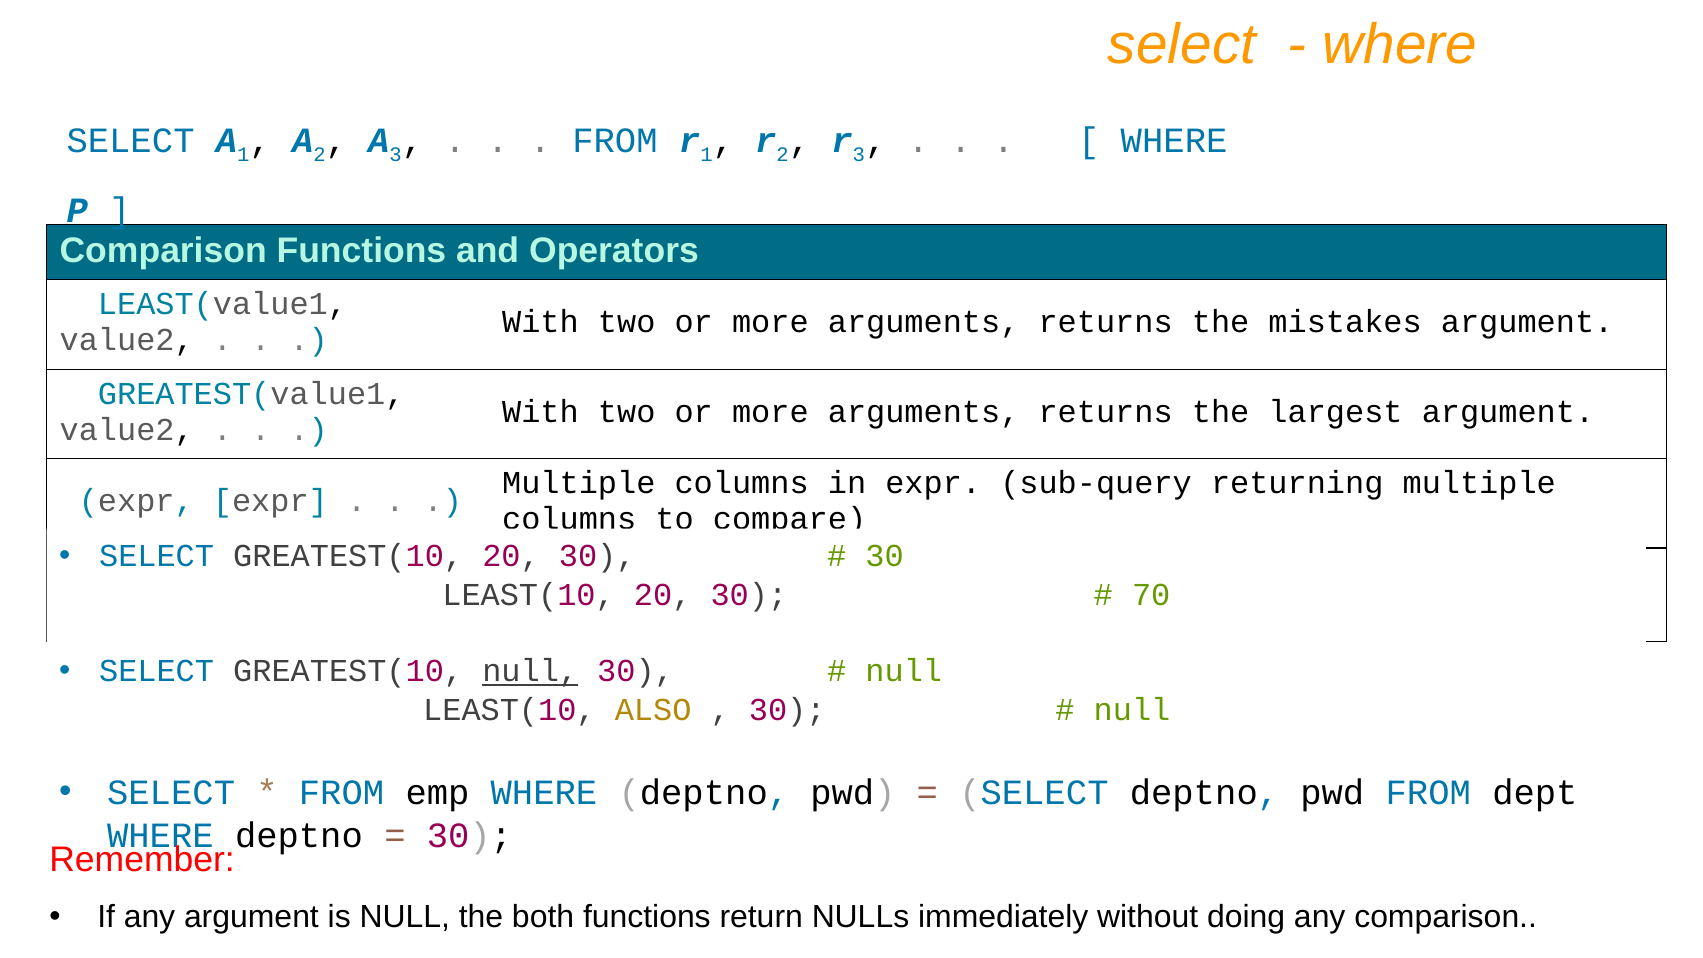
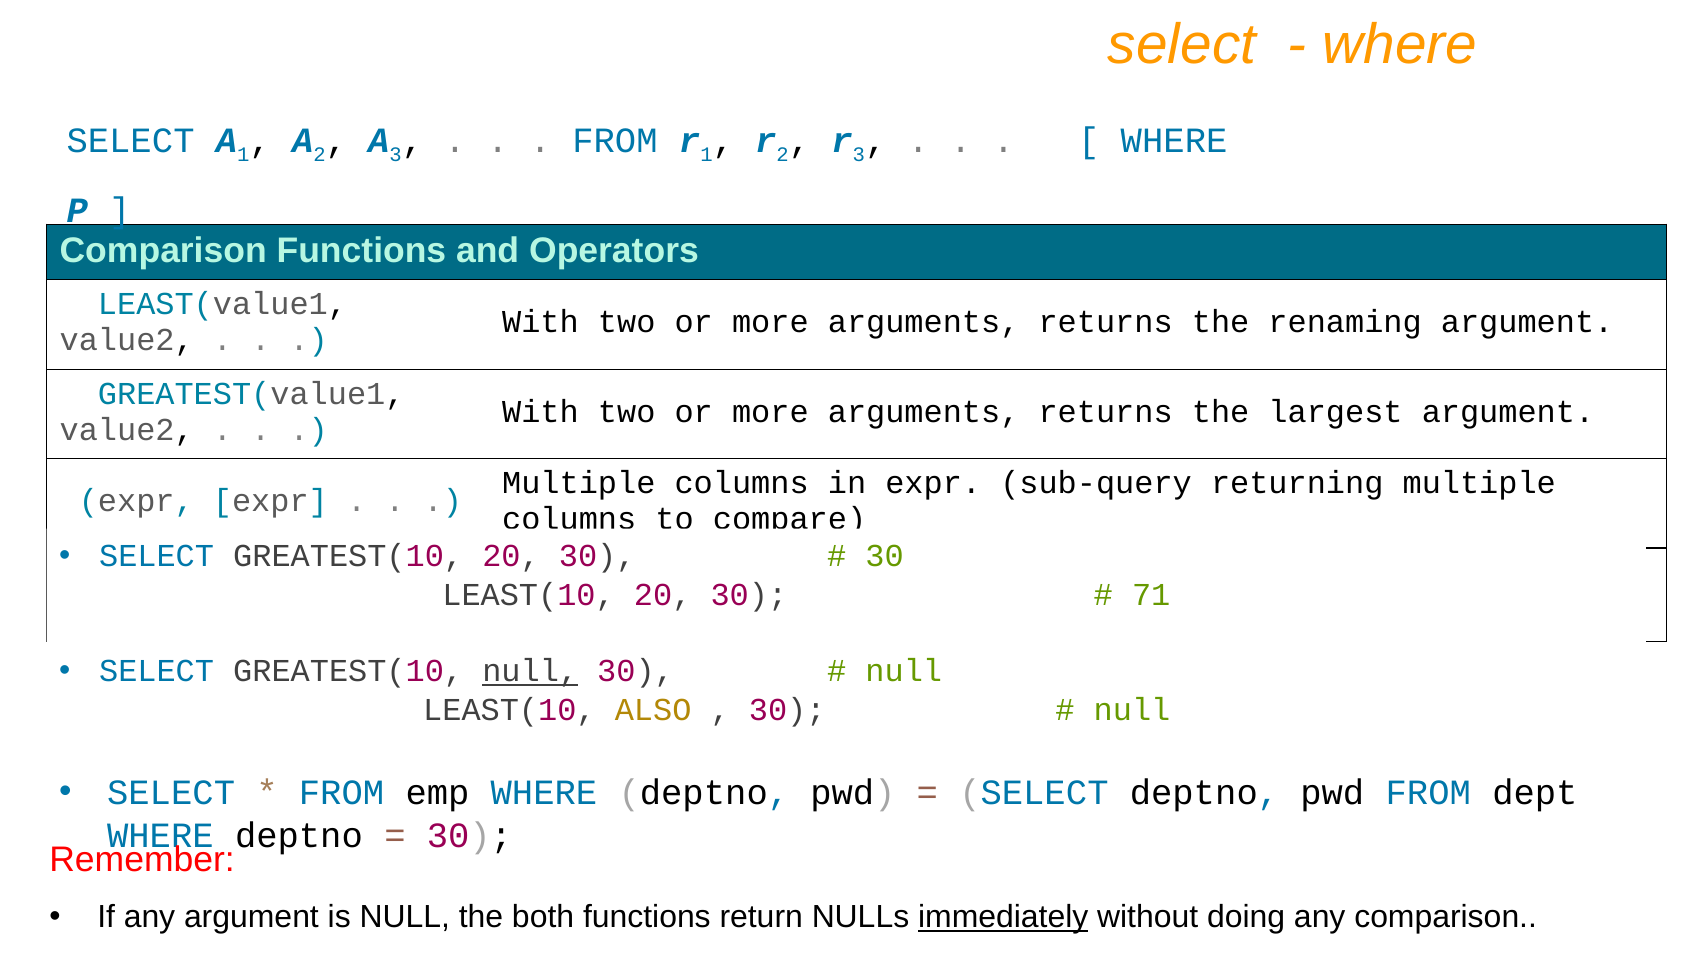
mistakes: mistakes -> renaming
70: 70 -> 71
immediately underline: none -> present
